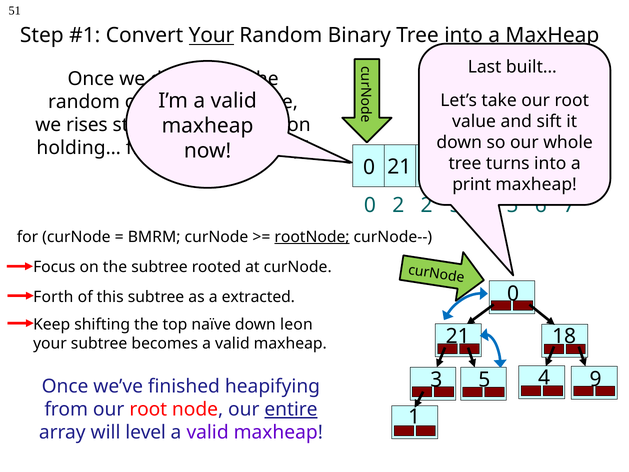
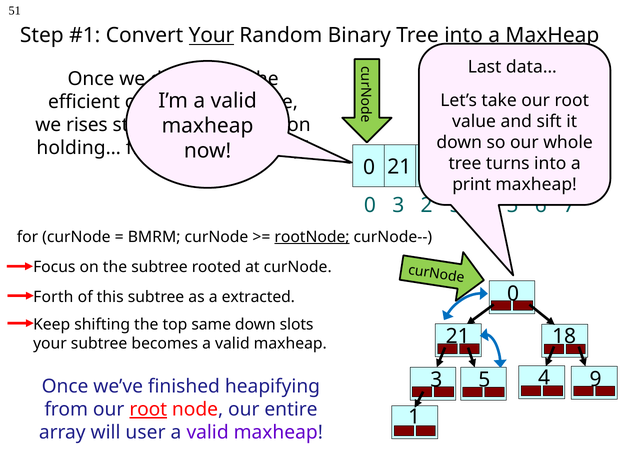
built…: built… -> data…
random at (84, 102): random -> efficient
0 2: 2 -> 3
naïve: naïve -> same
leon: leon -> slots
root at (148, 409) underline: none -> present
entire underline: present -> none
level: level -> user
